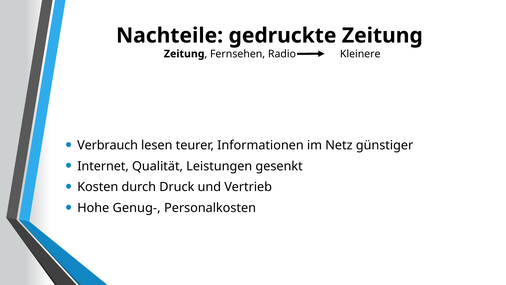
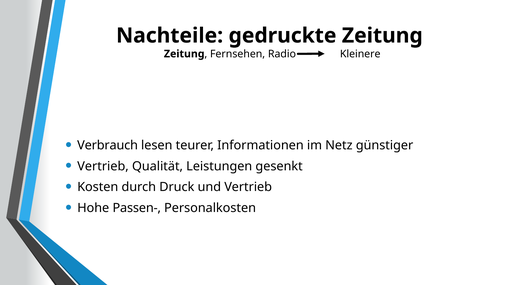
Internet at (103, 166): Internet -> Vertrieb
Genug-: Genug- -> Passen-
